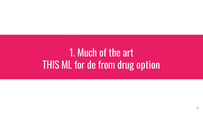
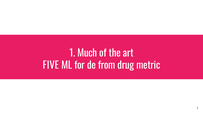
THIS: THIS -> FIVE
option: option -> metric
